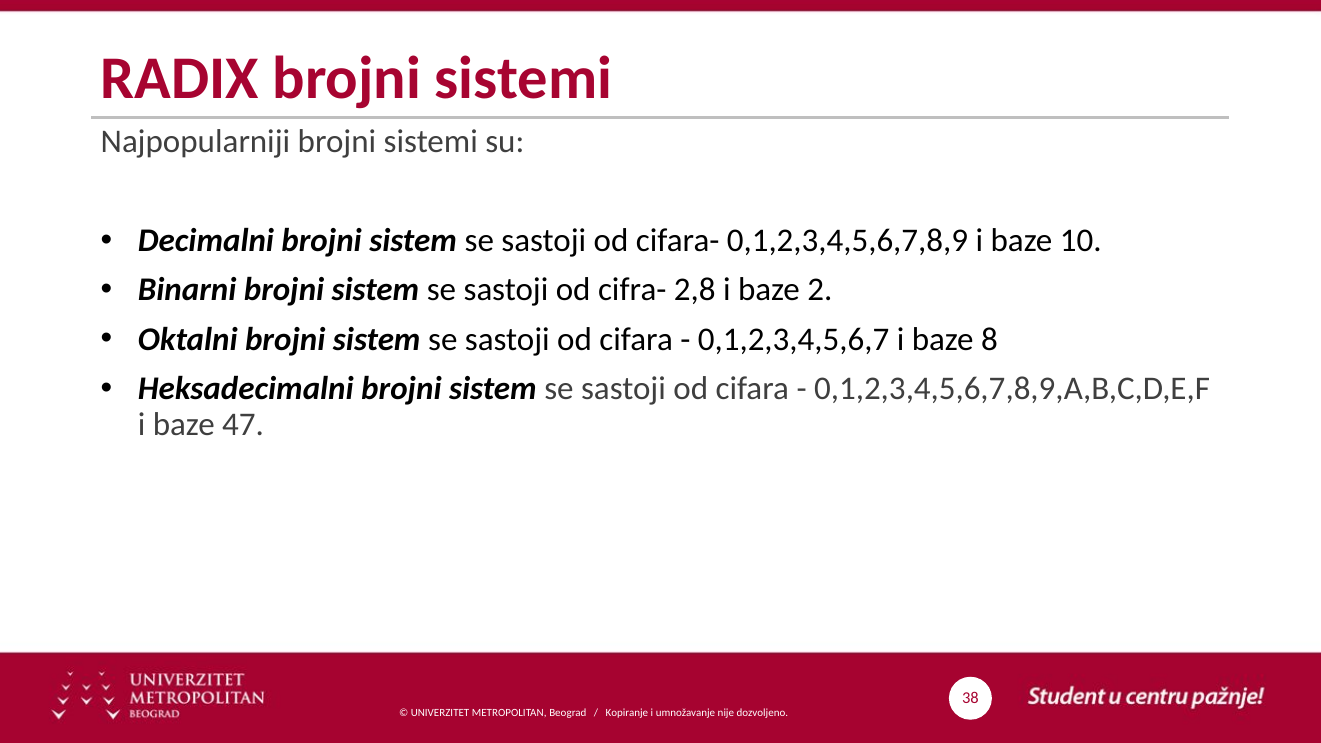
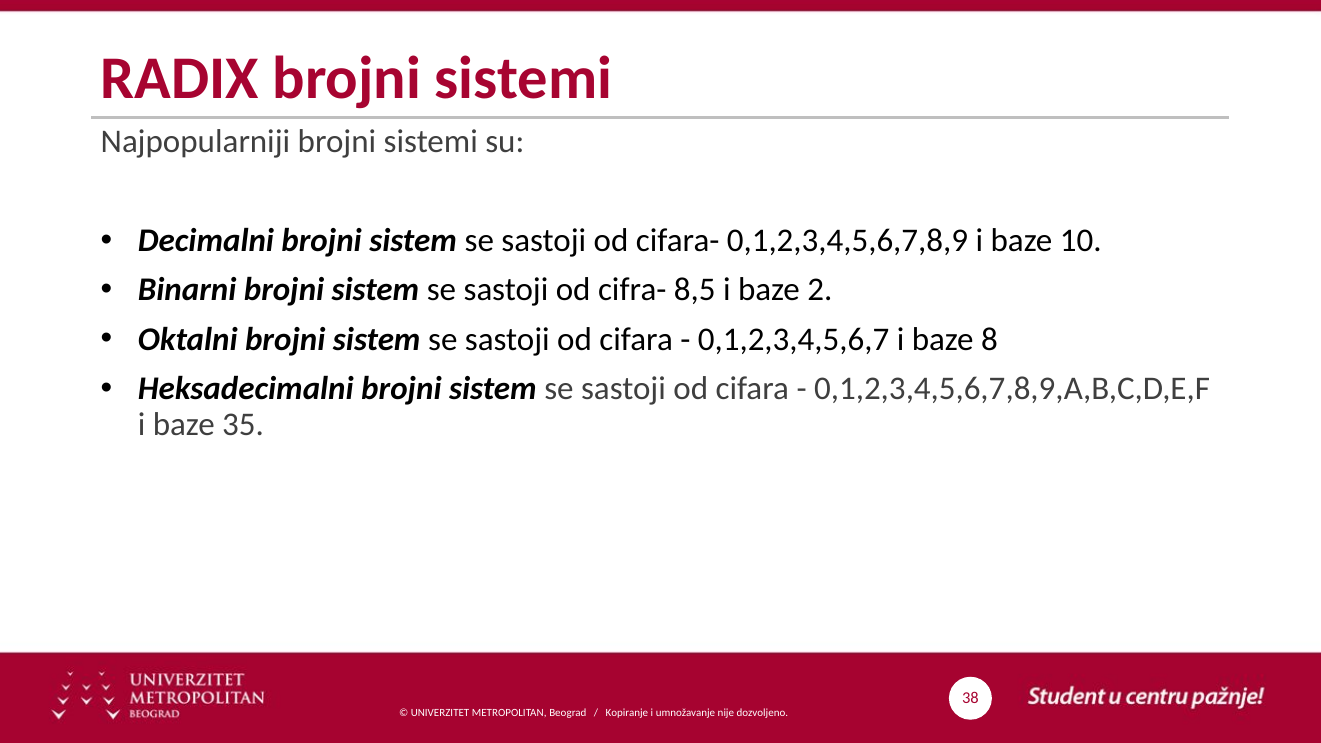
2,8: 2,8 -> 8,5
47: 47 -> 35
